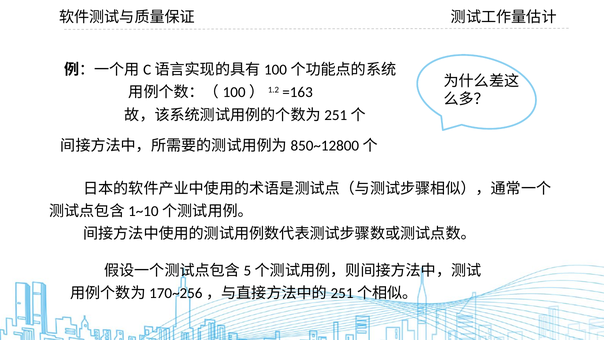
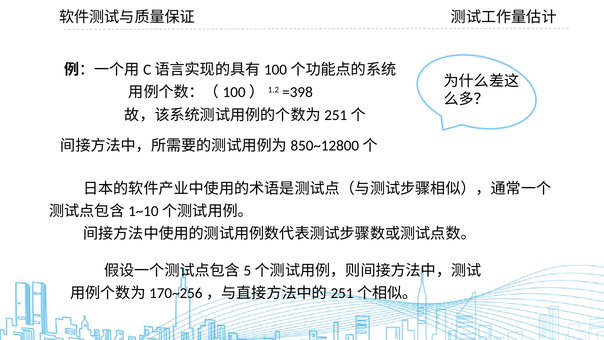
=163: =163 -> =398
